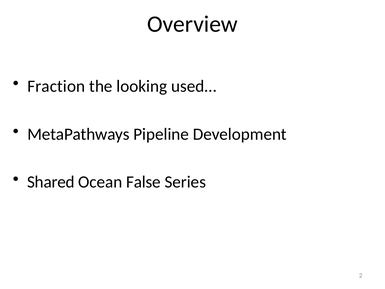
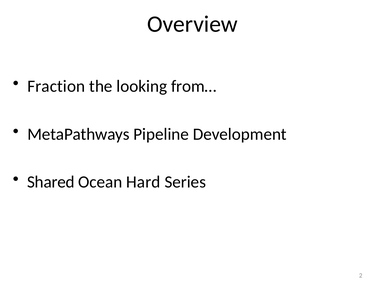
used…: used… -> from…
False: False -> Hard
